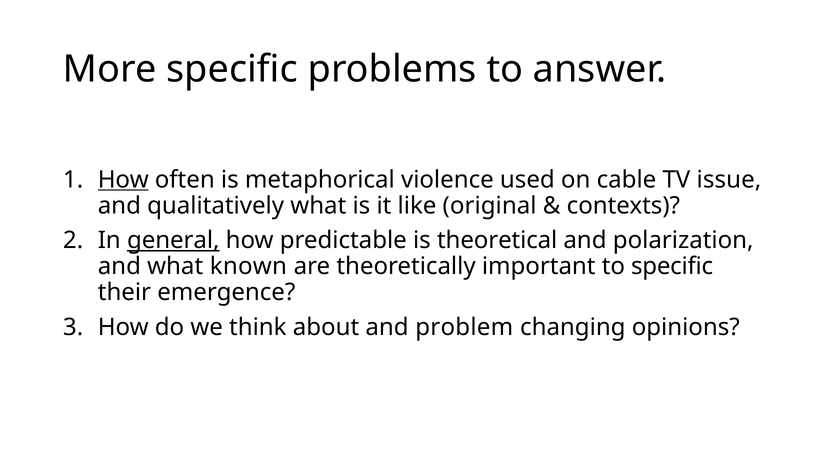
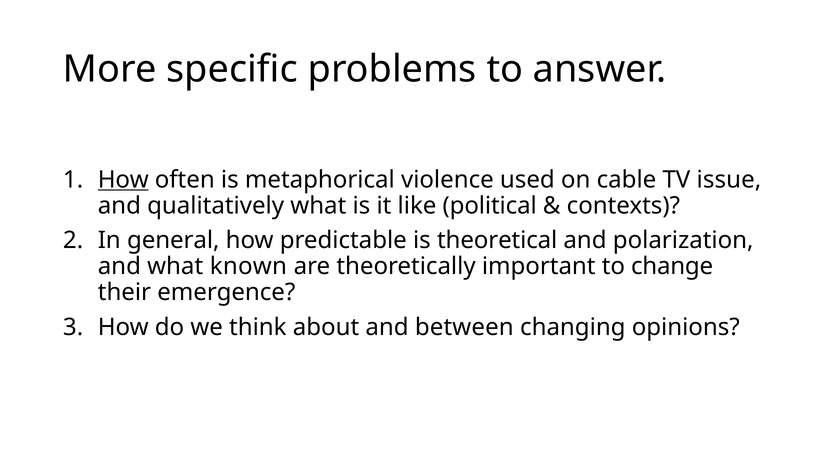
original: original -> political
general underline: present -> none
to specific: specific -> change
problem: problem -> between
